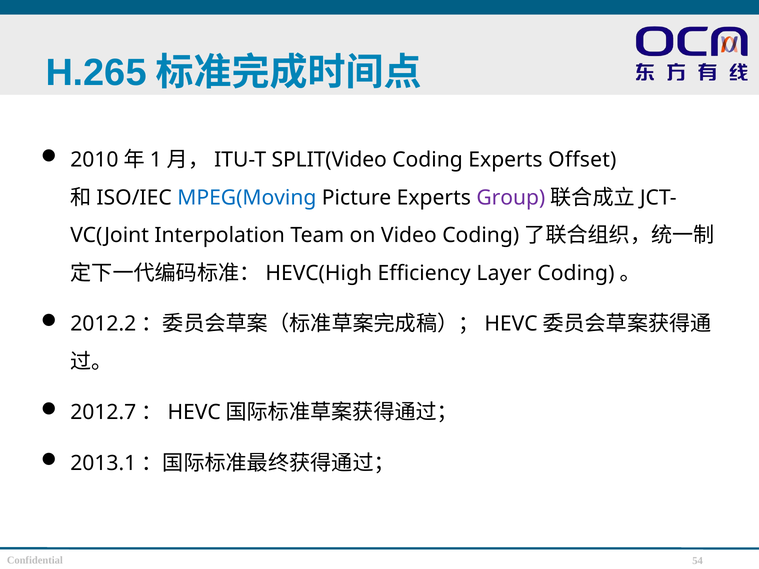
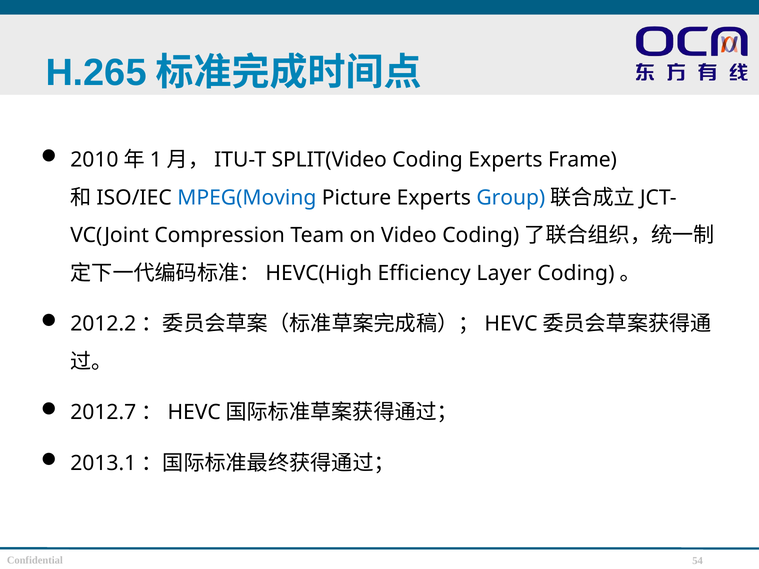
Offset: Offset -> Frame
Group colour: purple -> blue
Interpolation: Interpolation -> Compression
